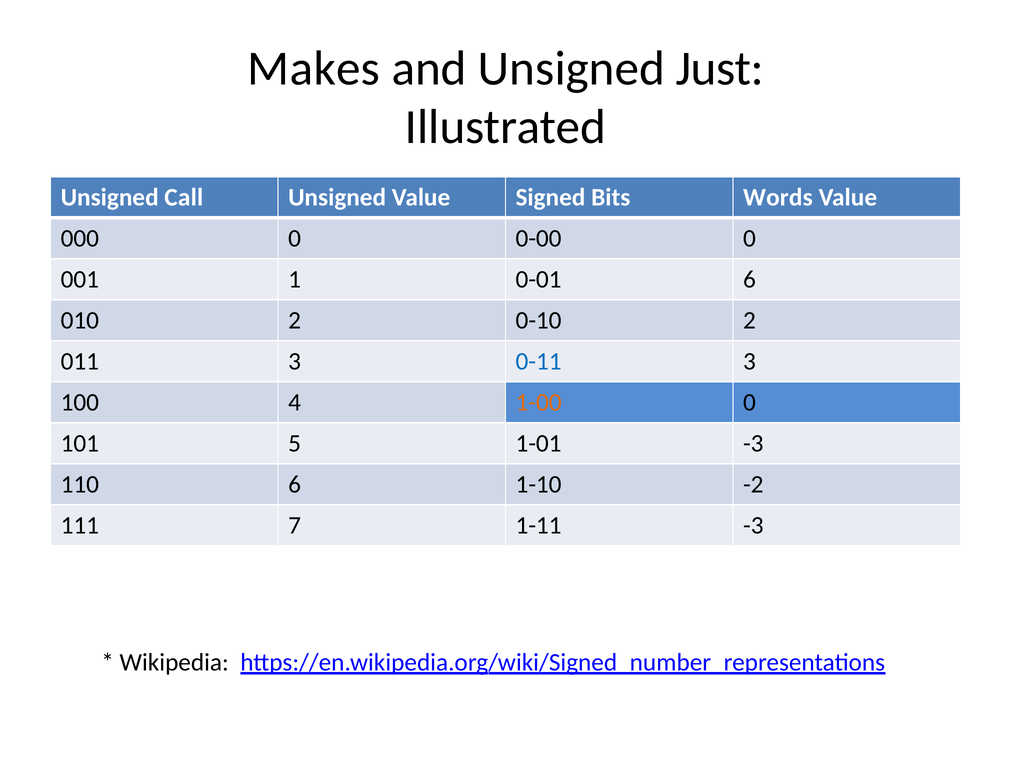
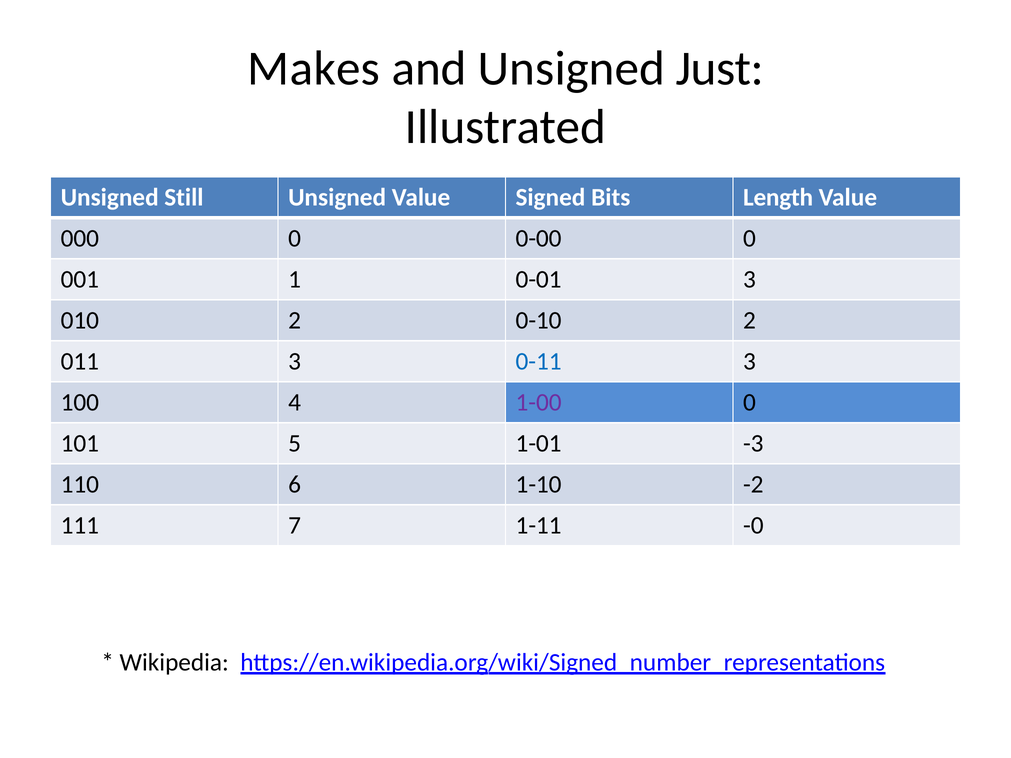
Call: Call -> Still
Words: Words -> Length
0-01 6: 6 -> 3
1-00 colour: orange -> purple
1-11 -3: -3 -> -0
